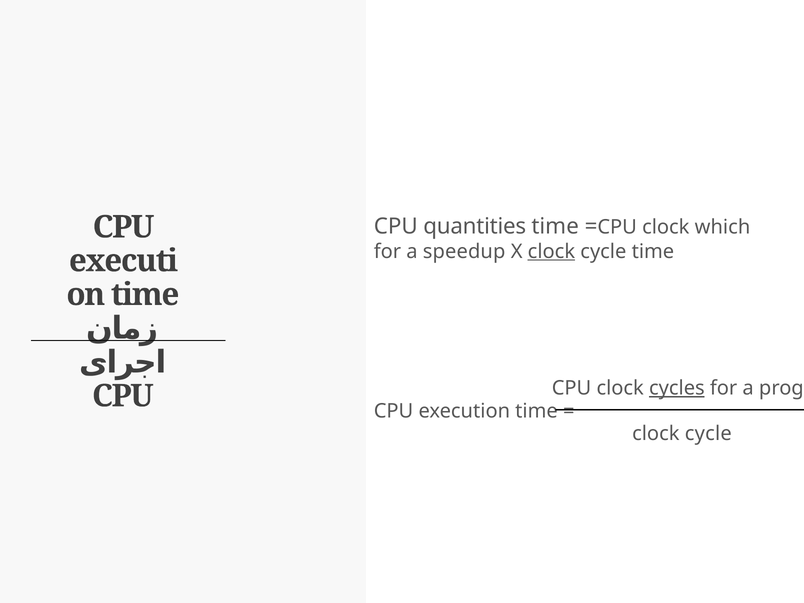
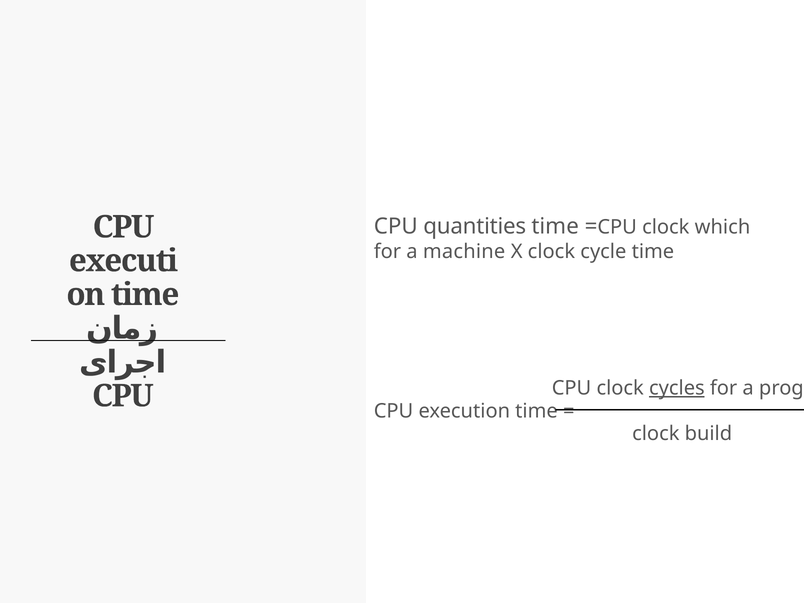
speedup: speedup -> machine
clock at (551, 251) underline: present -> none
cycle at (708, 434): cycle -> build
